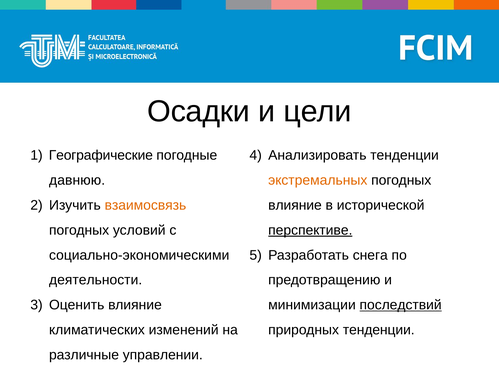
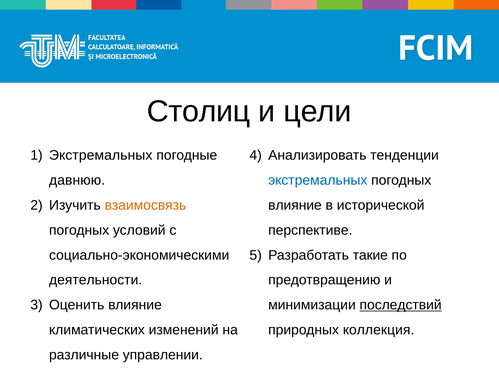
Осадки: Осадки -> Столиц
Географические at (101, 155): Географические -> Экстремальных
экстремальных at (318, 180) colour: orange -> blue
перспективе underline: present -> none
снега: снега -> такие
природных тенденции: тенденции -> коллекция
